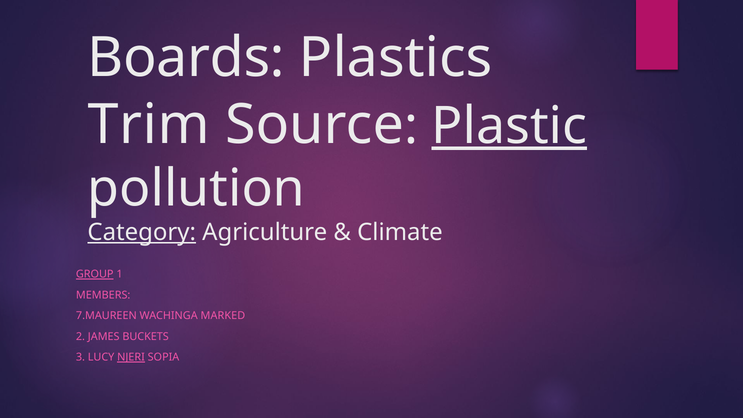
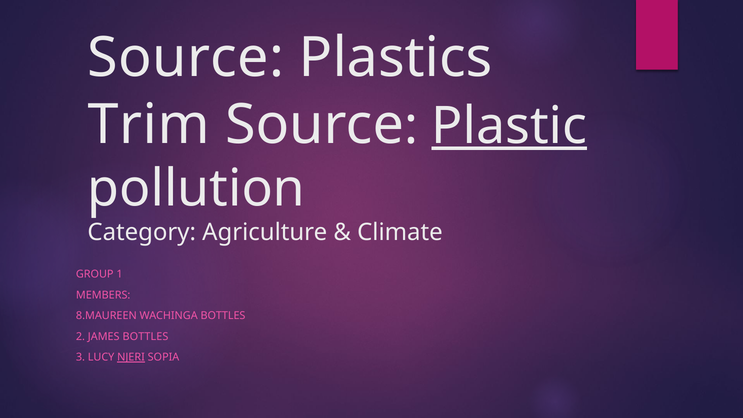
Boards at (186, 58): Boards -> Source
Category underline: present -> none
GROUP underline: present -> none
7.MAUREEN: 7.MAUREEN -> 8.MAUREEN
WACHINGA MARKED: MARKED -> BOTTLES
JAMES BUCKETS: BUCKETS -> BOTTLES
